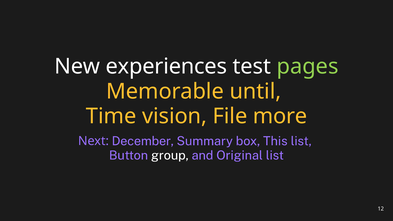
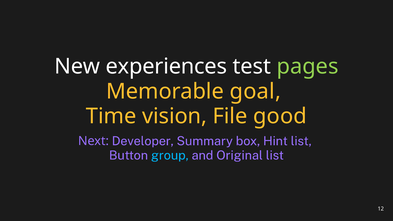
until: until -> goal
more: more -> good
December: December -> Developer
This: This -> Hint
group colour: white -> light blue
